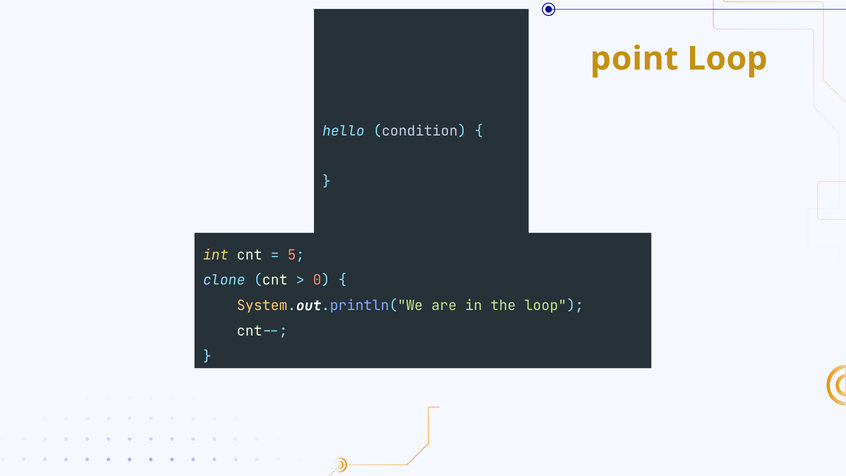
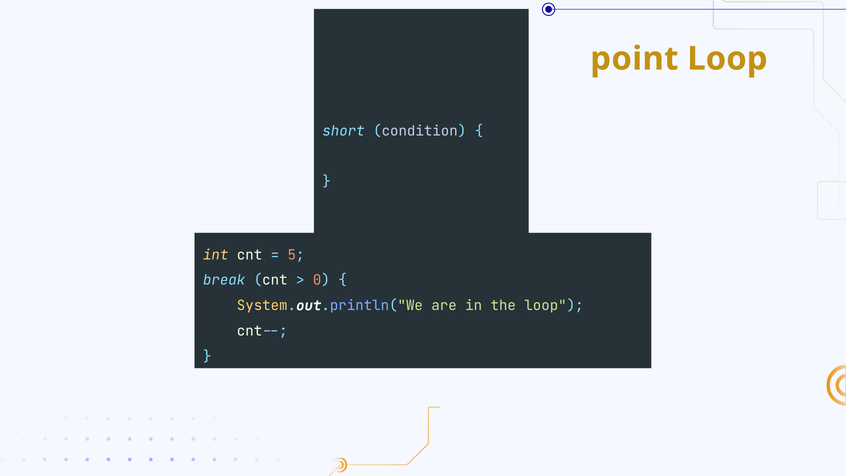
hello: hello -> short
clone: clone -> break
